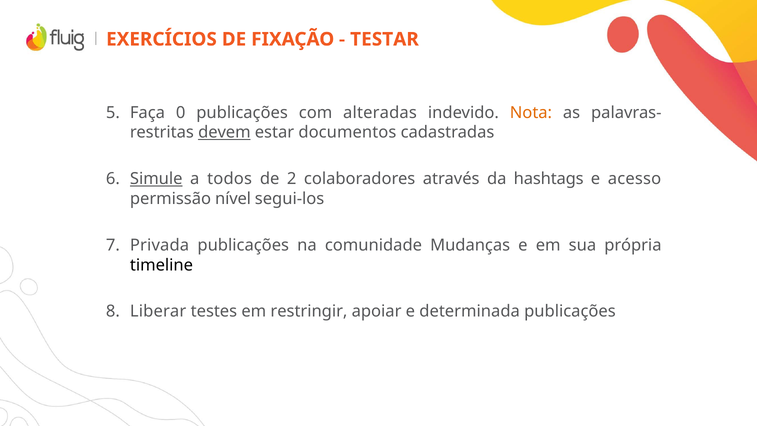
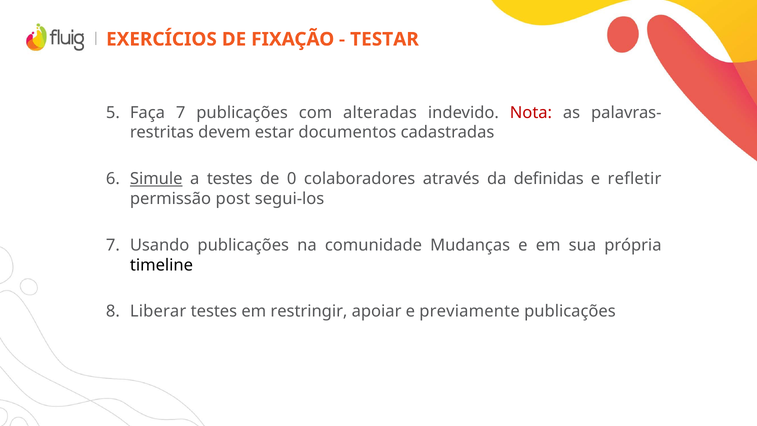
Faça 0: 0 -> 7
Nota colour: orange -> red
devem underline: present -> none
a todos: todos -> testes
2: 2 -> 0
hashtags: hashtags -> definidas
acesso: acesso -> refletir
nível: nível -> post
Privada: Privada -> Usando
determinada: determinada -> previamente
